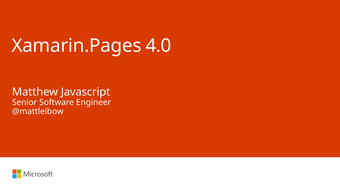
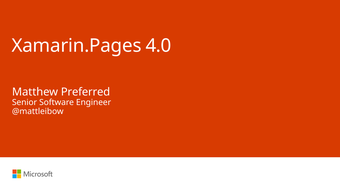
Javascript: Javascript -> Preferred
